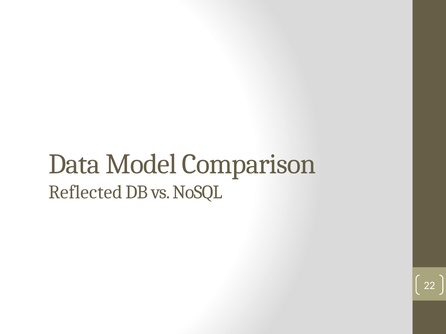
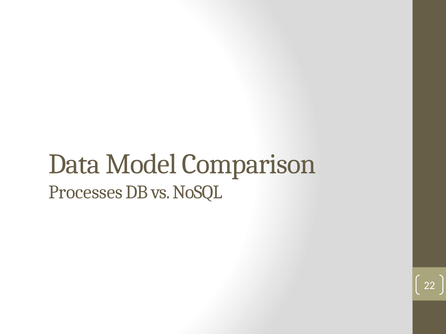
Reflected: Reflected -> Processes
